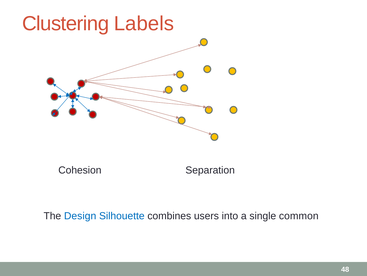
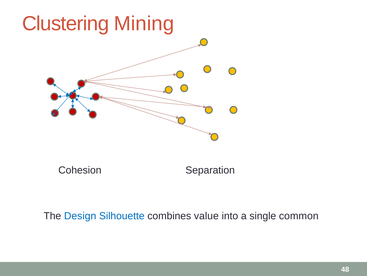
Labels: Labels -> Mining
users: users -> value
